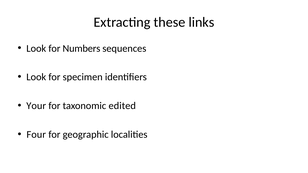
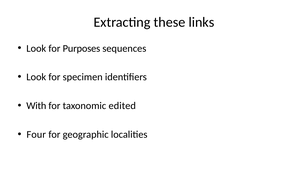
Numbers: Numbers -> Purposes
Your: Your -> With
